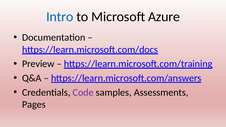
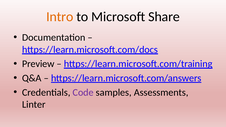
Intro colour: blue -> orange
Azure: Azure -> Share
Pages: Pages -> Linter
